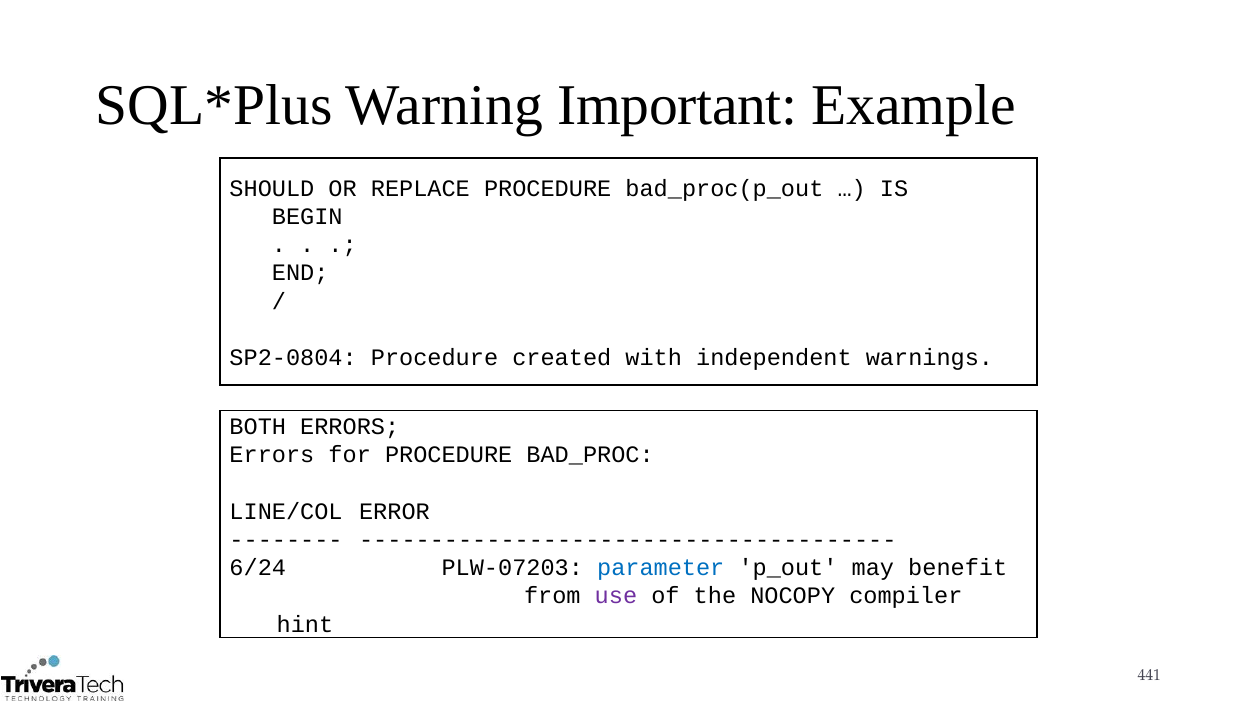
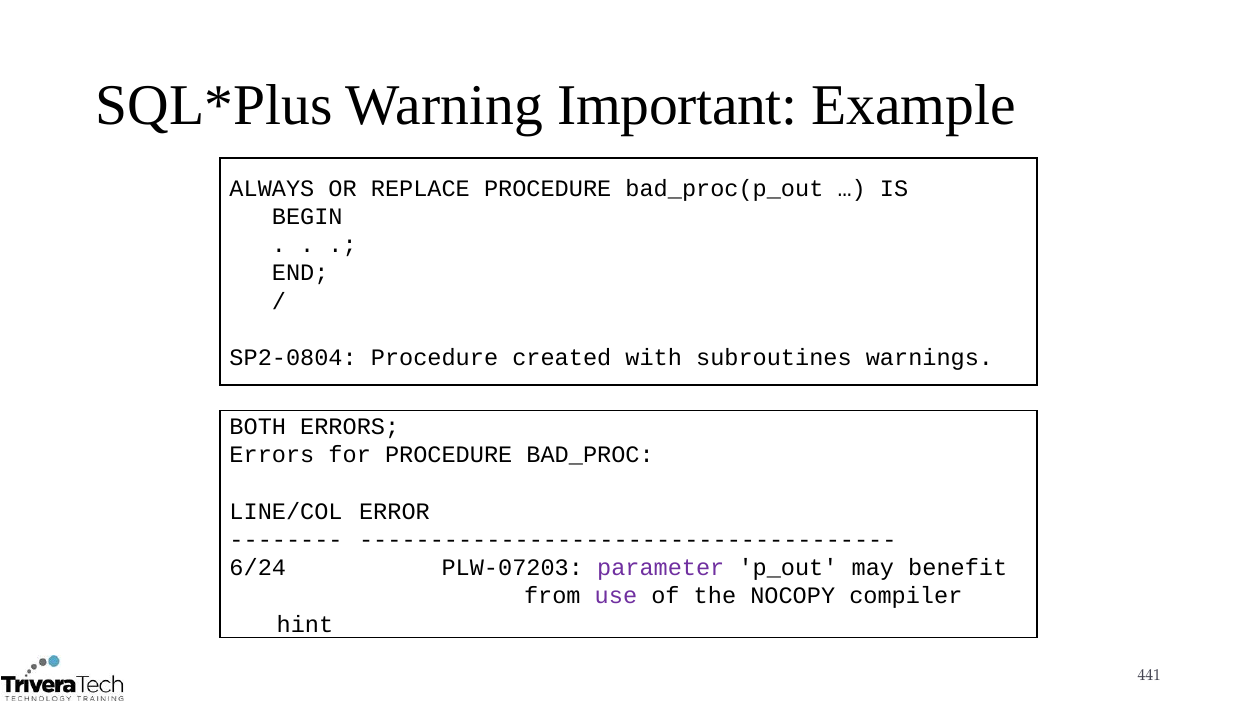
SHOULD: SHOULD -> ALWAYS
independent: independent -> subroutines
parameter colour: blue -> purple
